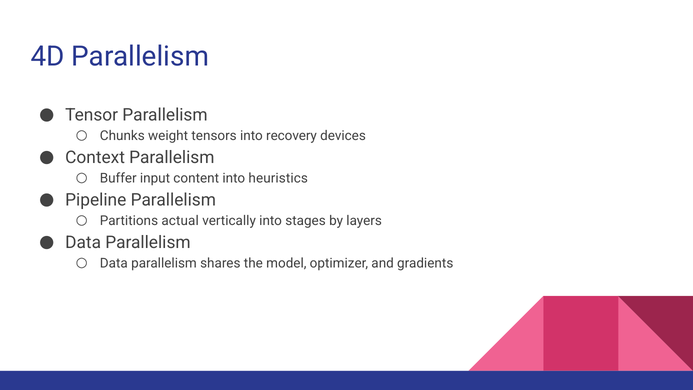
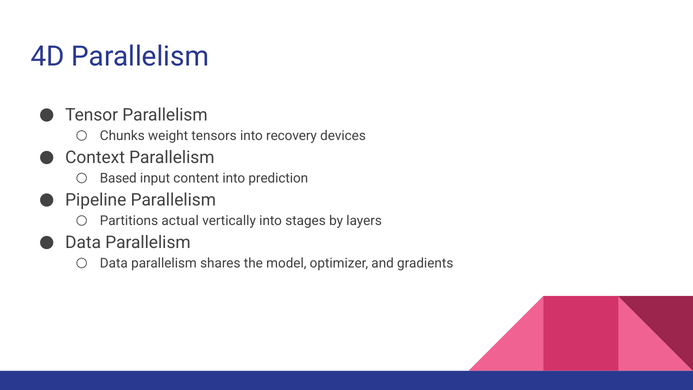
Buffer: Buffer -> Based
heuristics: heuristics -> prediction
